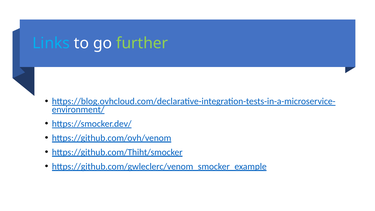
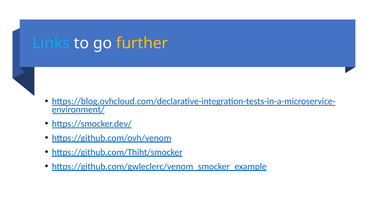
further colour: light green -> yellow
